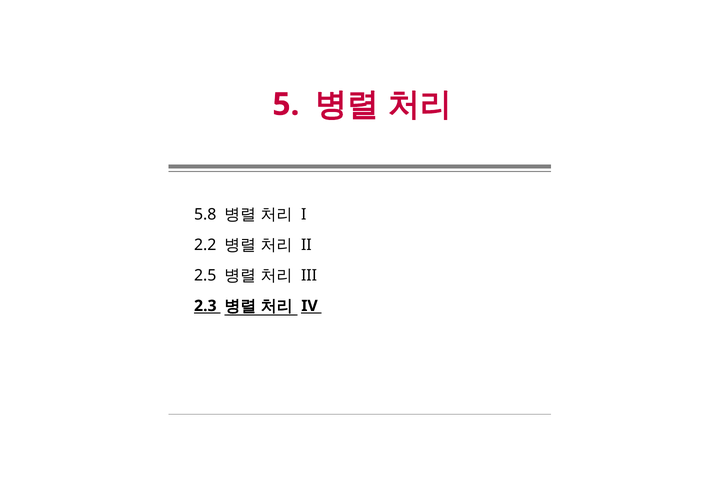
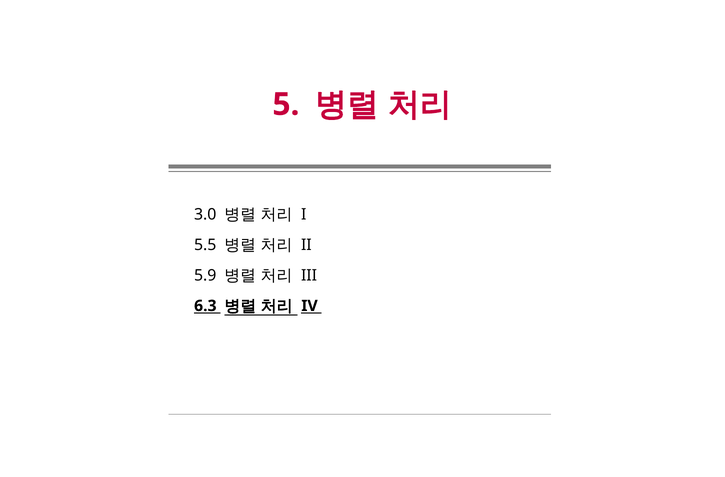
5.8: 5.8 -> 3.0
2.2: 2.2 -> 5.5
2.5: 2.5 -> 5.9
2.3: 2.3 -> 6.3
